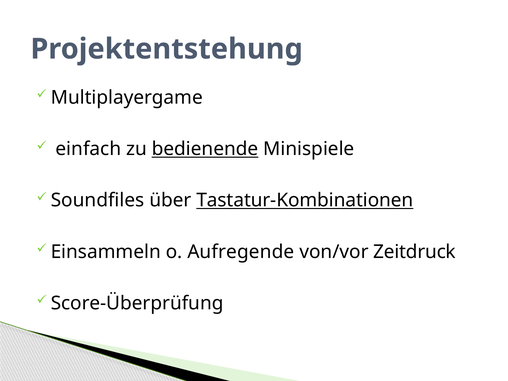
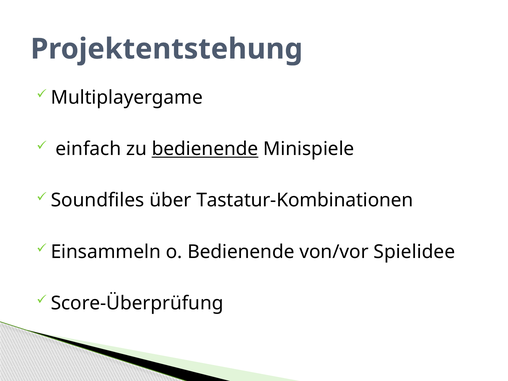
Tastatur-Kombinationen underline: present -> none
o Aufregende: Aufregende -> Bedienende
Zeitdruck: Zeitdruck -> Spielidee
